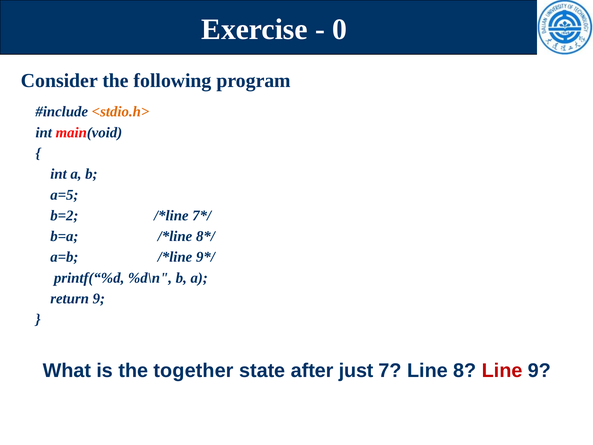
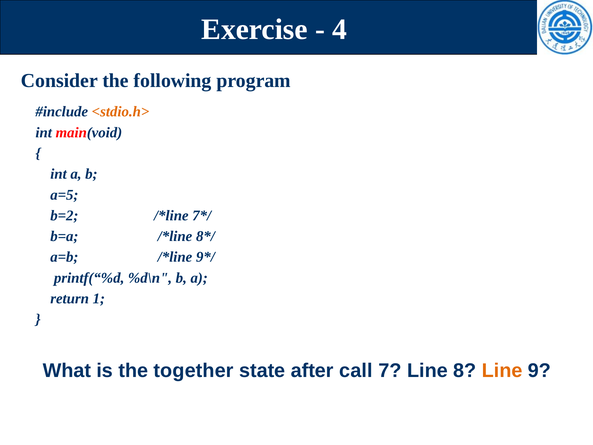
0: 0 -> 4
return 9: 9 -> 1
just: just -> call
Line at (502, 370) colour: red -> orange
